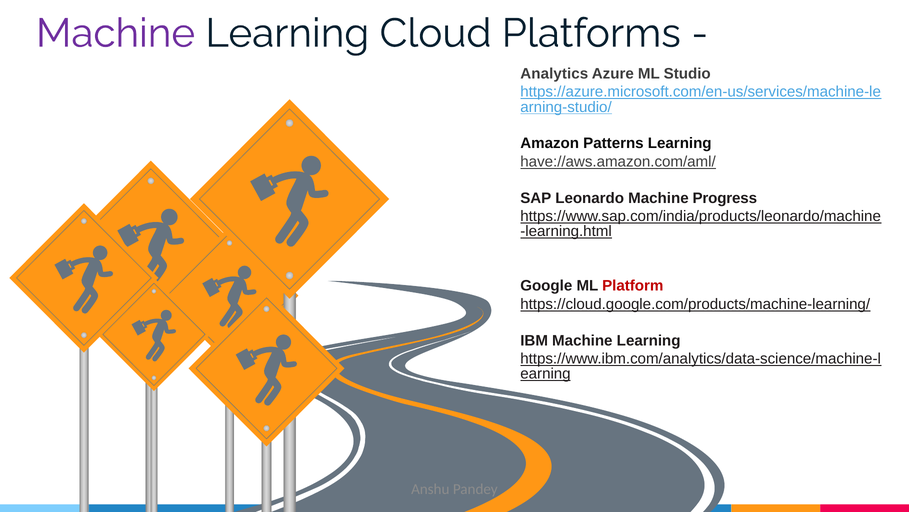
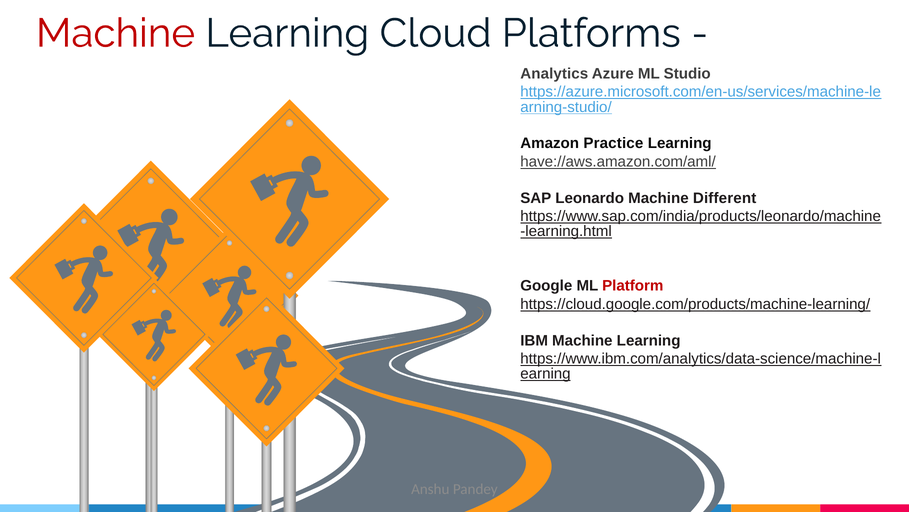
Machine at (116, 33) colour: purple -> red
Patterns: Patterns -> Practice
Progress: Progress -> Different
